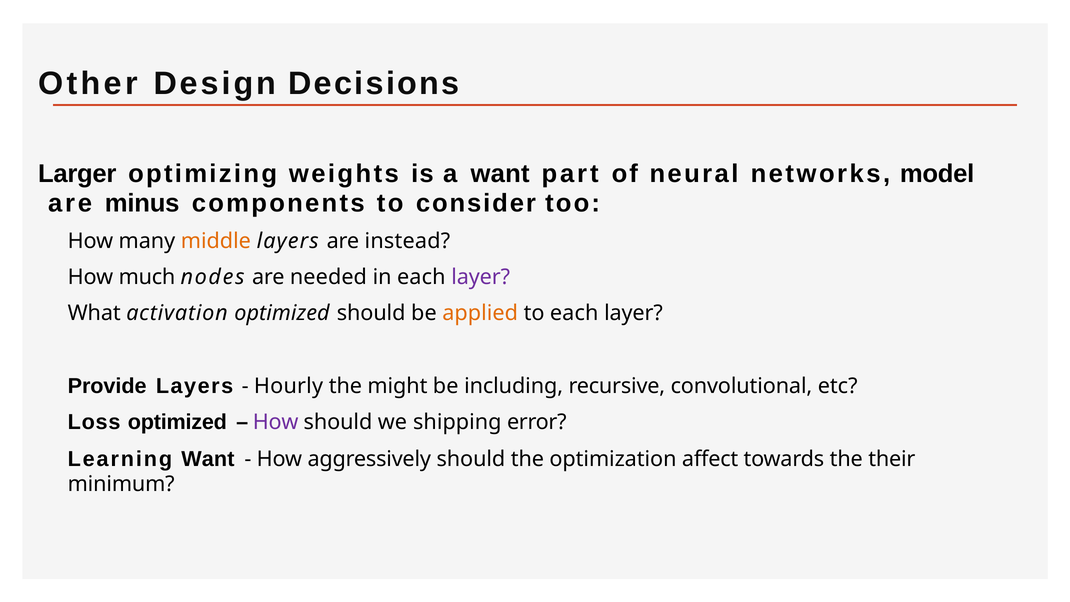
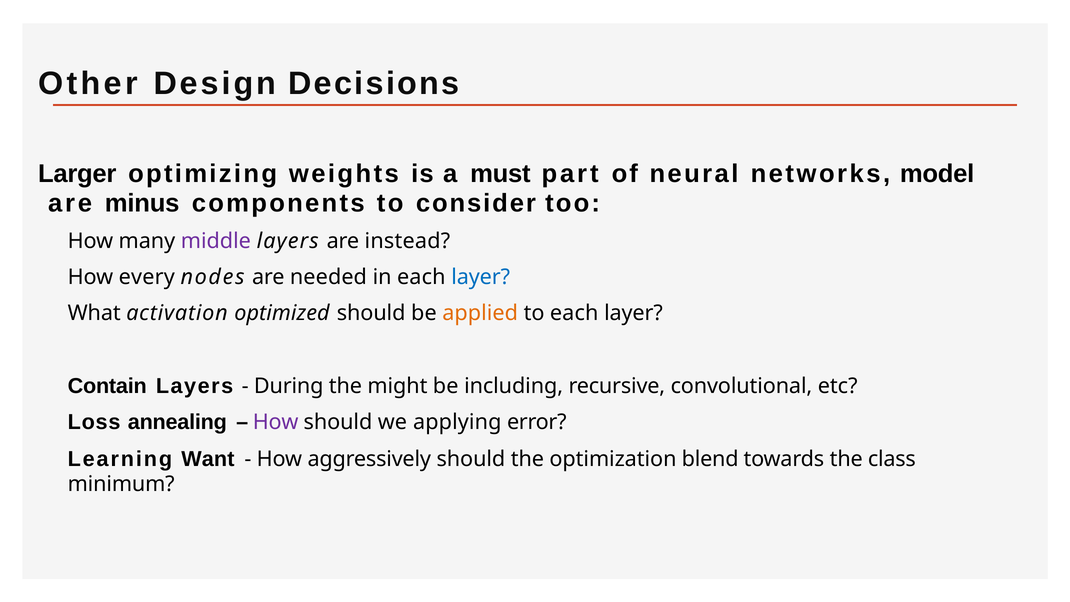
a want: want -> must
middle colour: orange -> purple
much: much -> every
layer at (481, 277) colour: purple -> blue
Provide: Provide -> Contain
Hourly: Hourly -> During
Loss optimized: optimized -> annealing
shipping: shipping -> applying
affect: affect -> blend
their: their -> class
